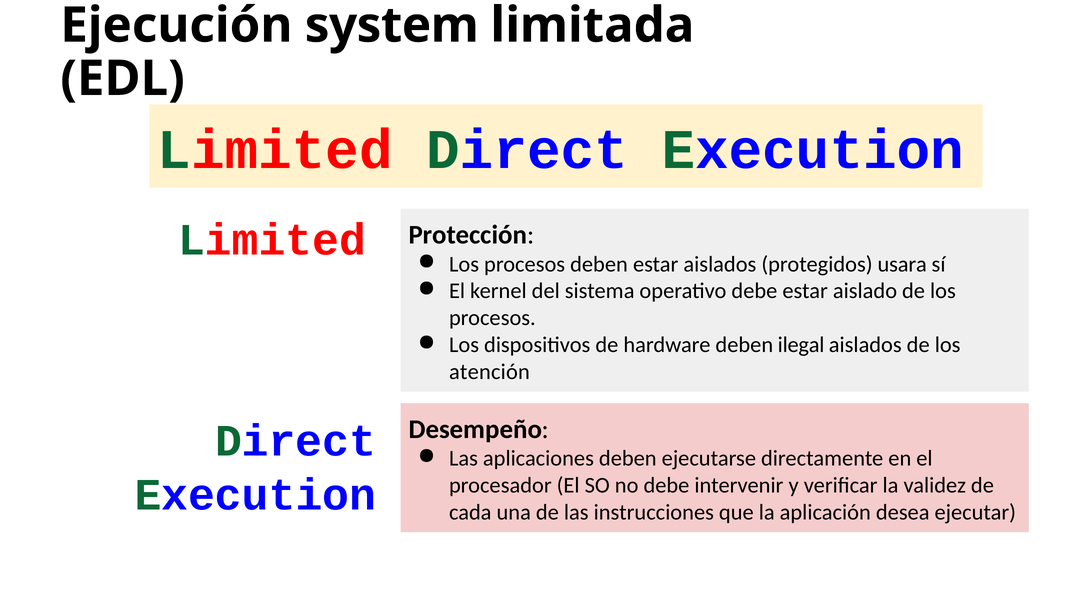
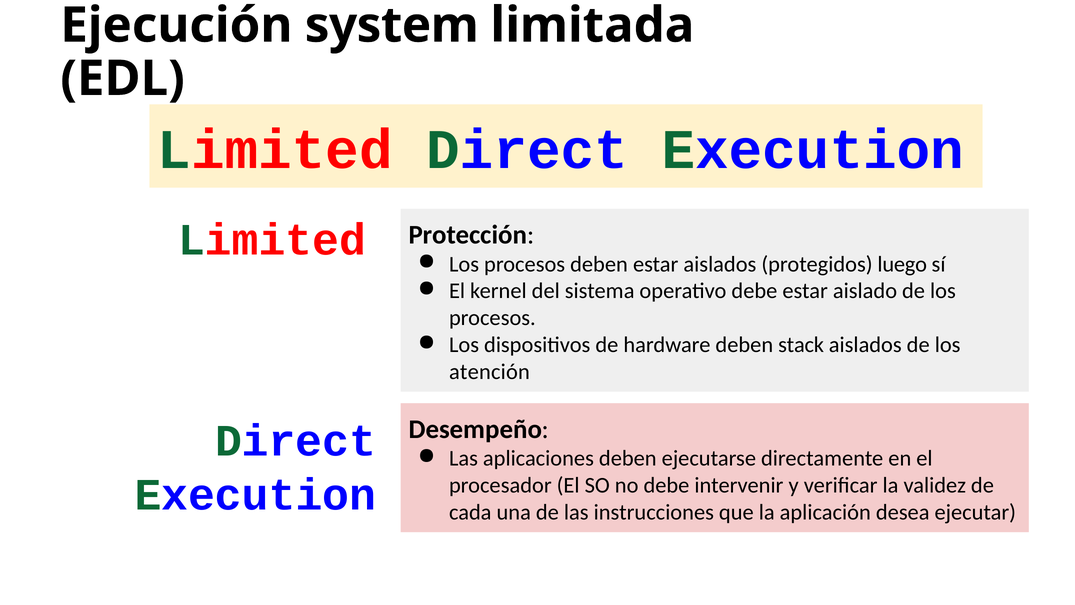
usara: usara -> luego
ilegal: ilegal -> stack
